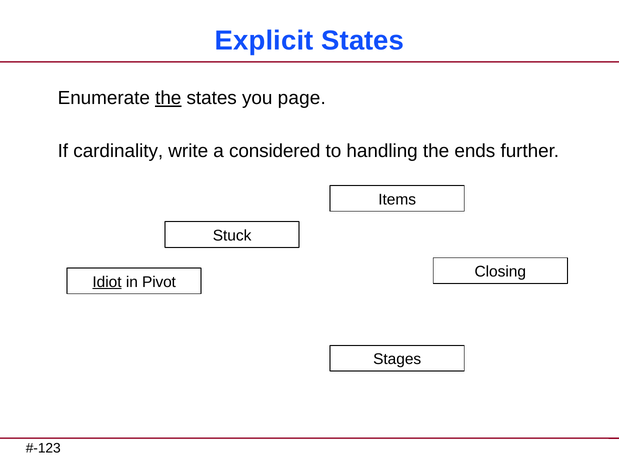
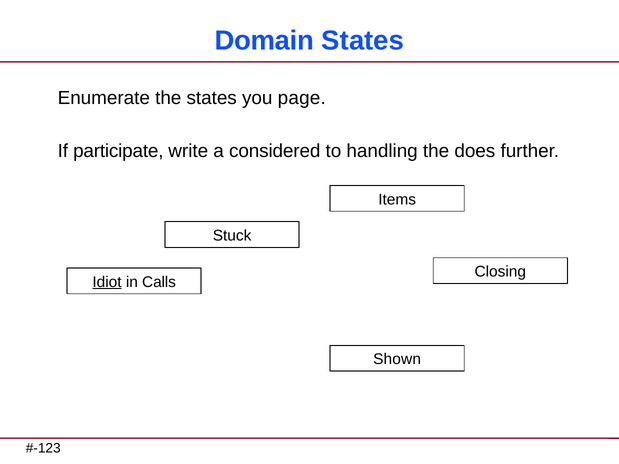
Explicit: Explicit -> Domain
the at (168, 98) underline: present -> none
cardinality: cardinality -> participate
ends: ends -> does
Pivot: Pivot -> Calls
Stages: Stages -> Shown
